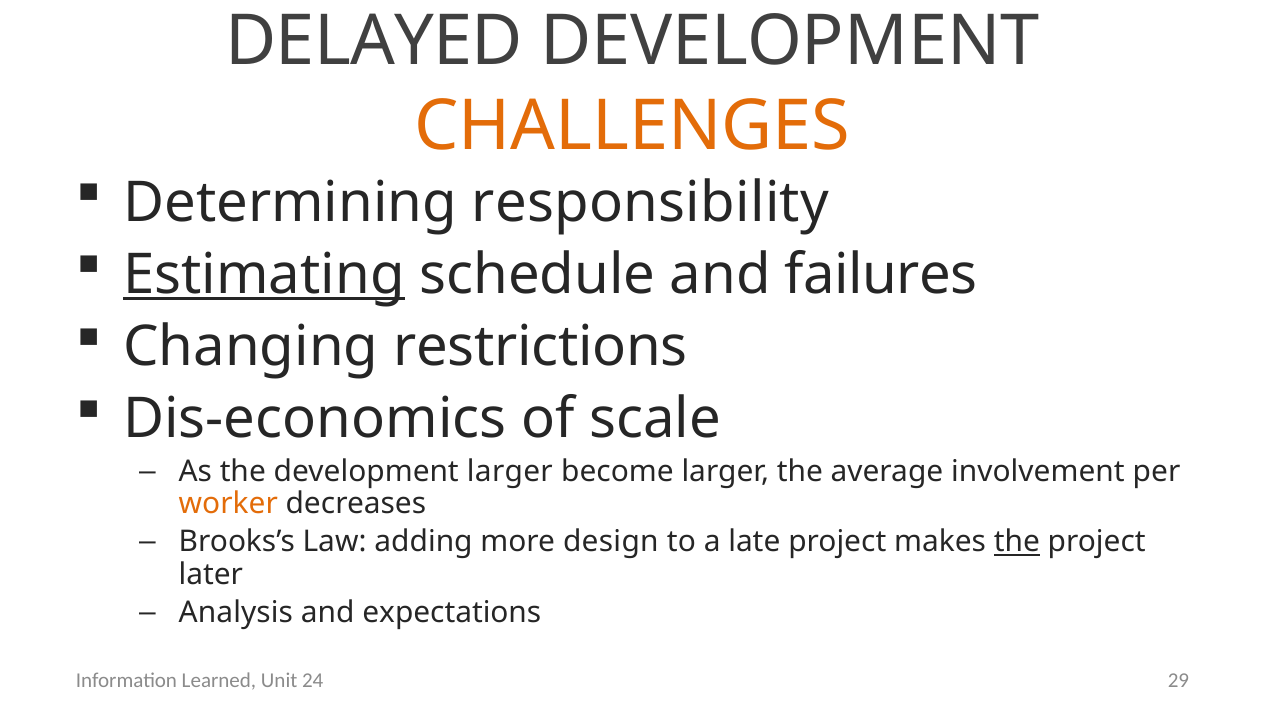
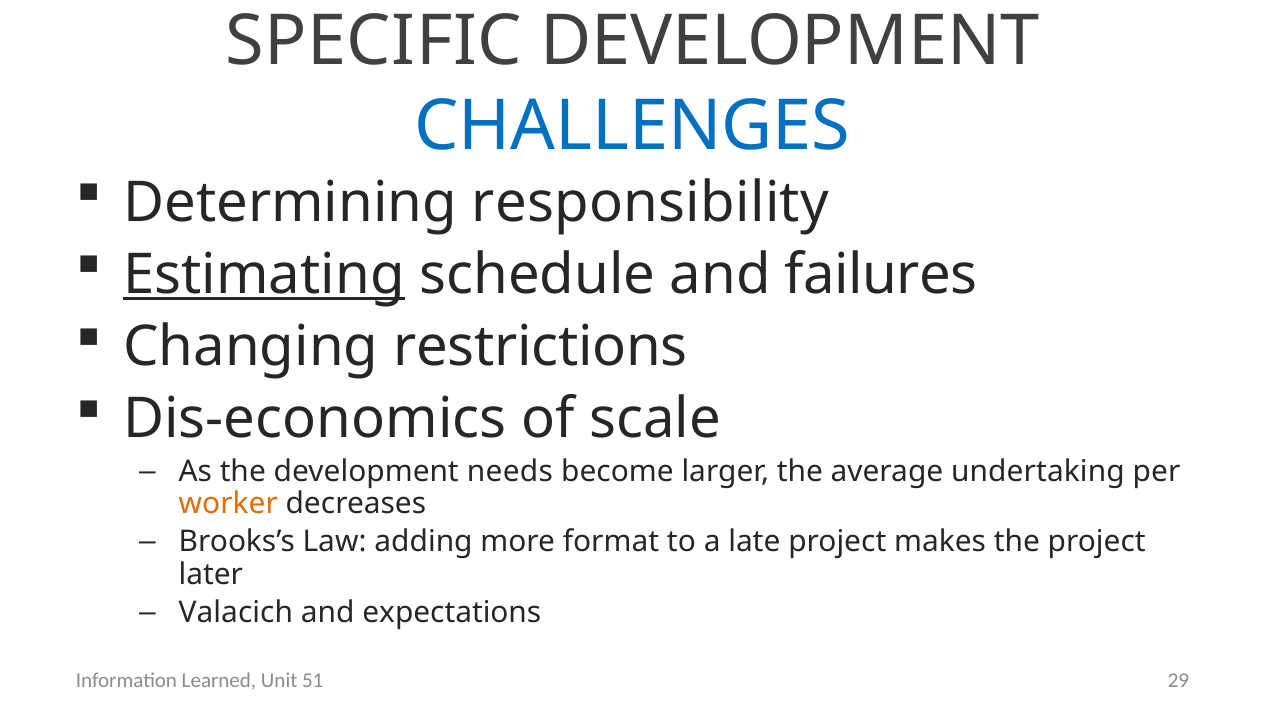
DELAYED: DELAYED -> SPECIFIC
CHALLENGES colour: orange -> blue
development larger: larger -> needs
involvement: involvement -> undertaking
design: design -> format
the at (1017, 542) underline: present -> none
Analysis: Analysis -> Valacich
24: 24 -> 51
